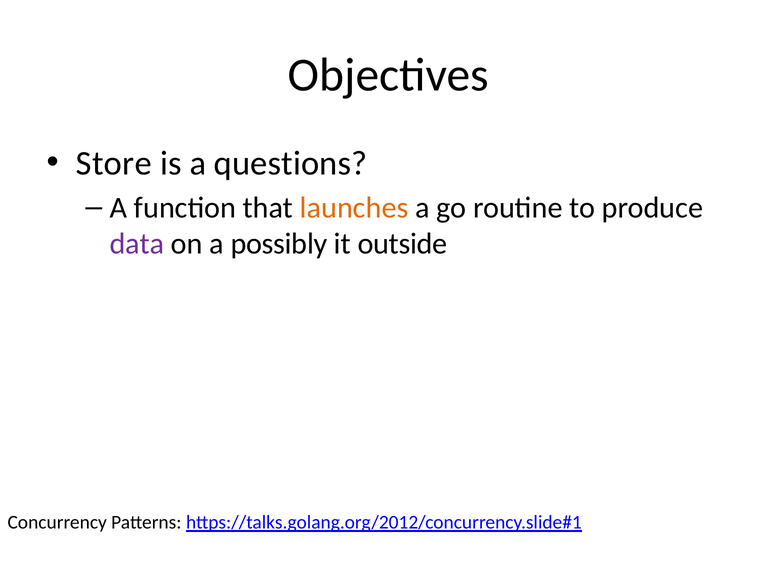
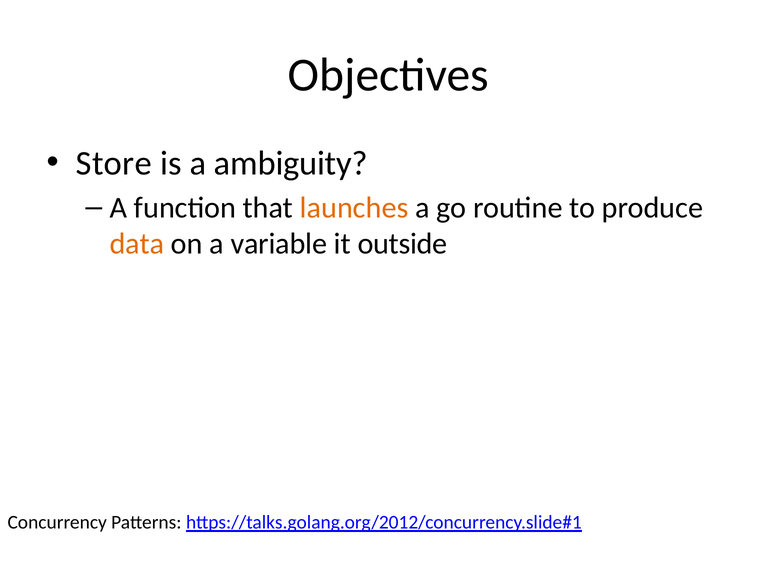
questions: questions -> ambiguity
data colour: purple -> orange
possibly: possibly -> variable
